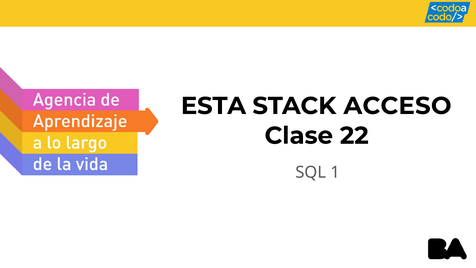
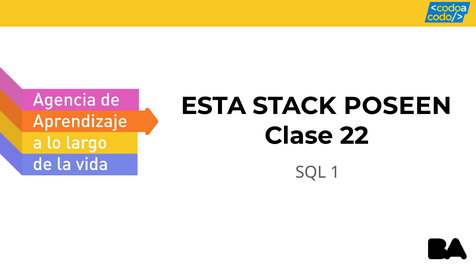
ACCESO: ACCESO -> POSEEN
